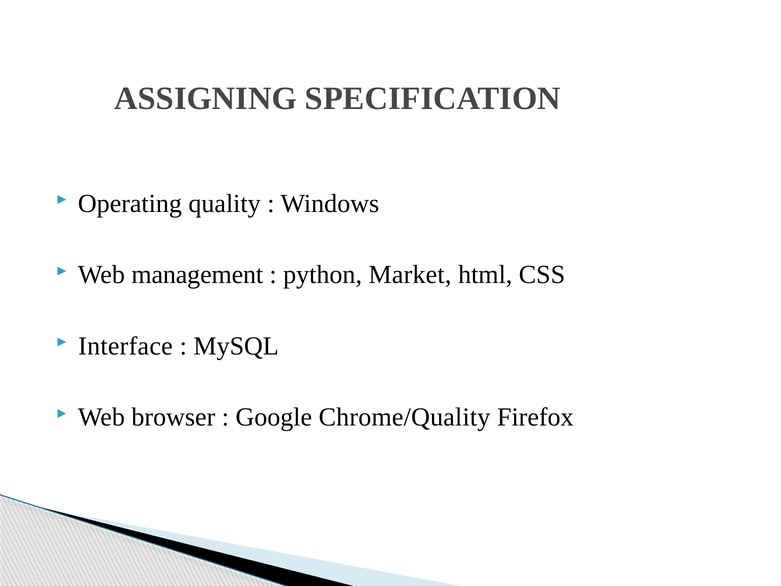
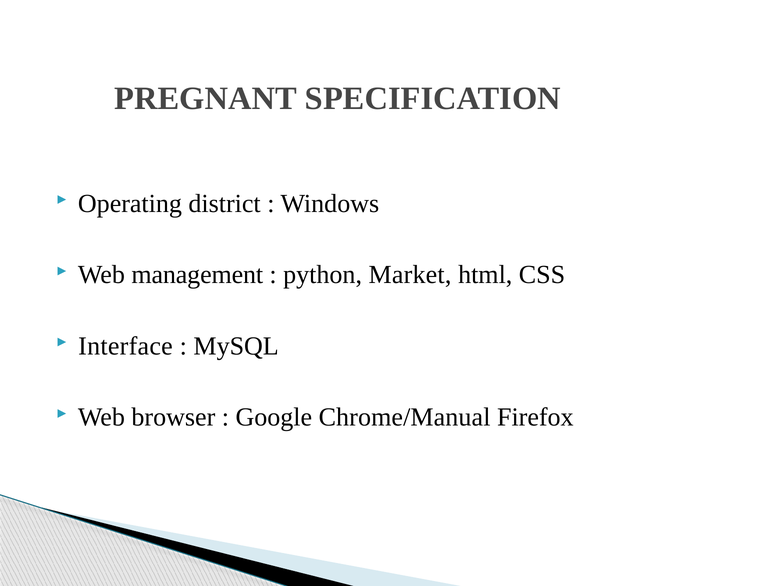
ASSIGNING: ASSIGNING -> PREGNANT
quality: quality -> district
Chrome/Quality: Chrome/Quality -> Chrome/Manual
